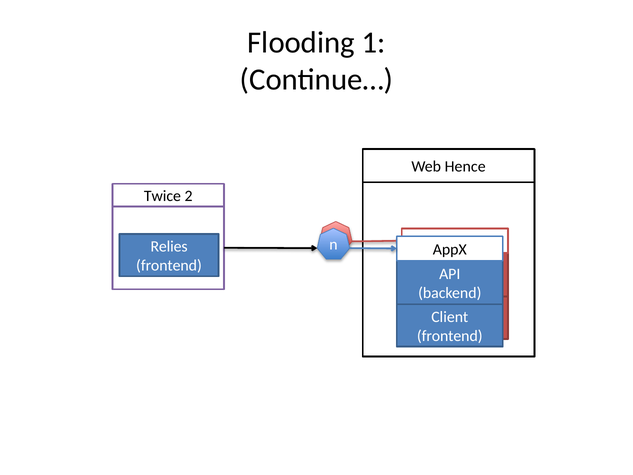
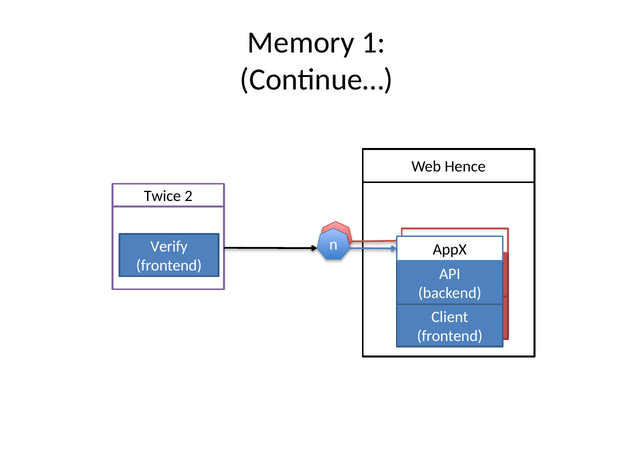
Flooding: Flooding -> Memory
Relies: Relies -> Verify
